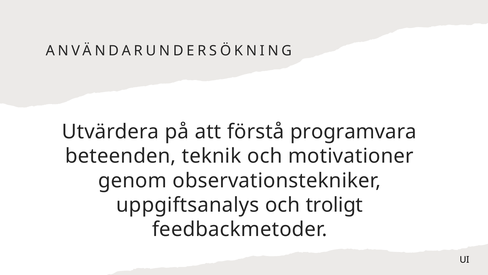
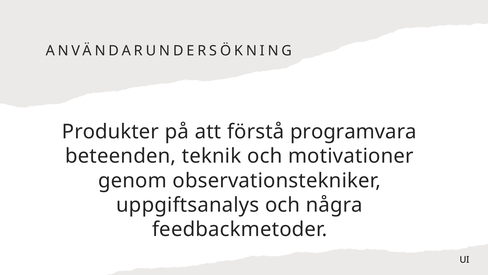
Utvärdera: Utvärdera -> Produkter
troligt: troligt -> några
